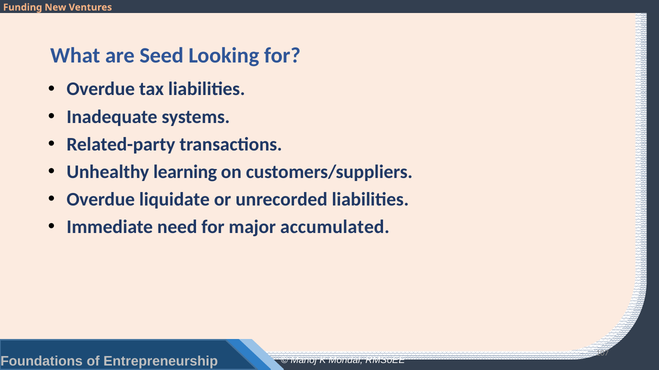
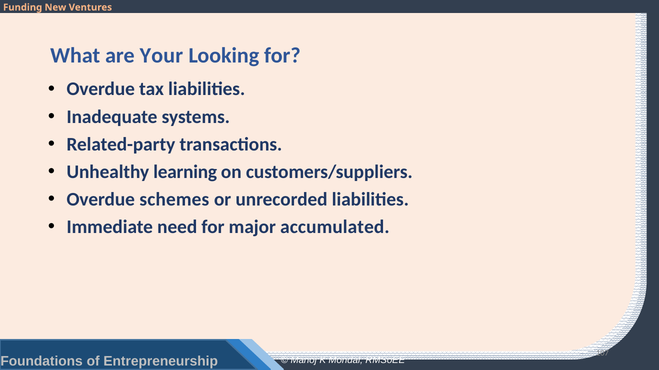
Seed: Seed -> Your
liquidate: liquidate -> schemes
